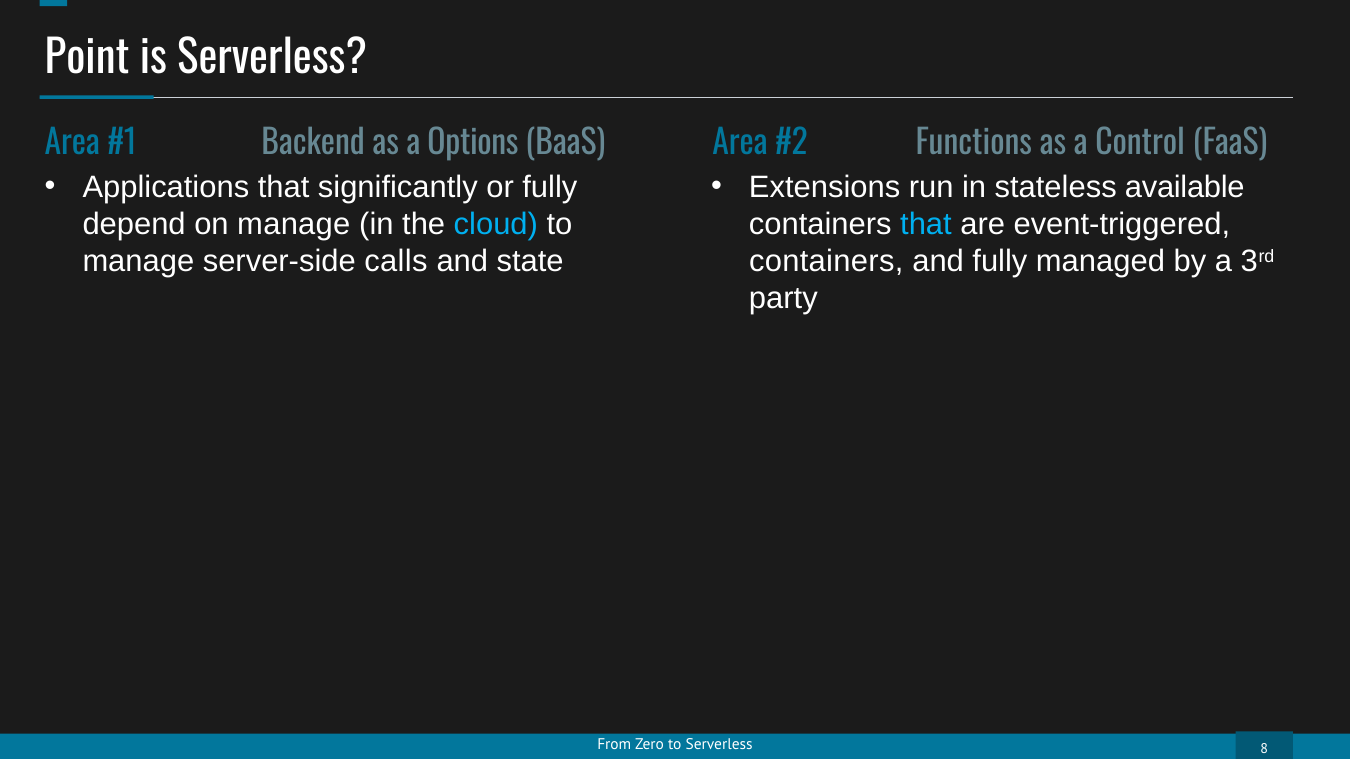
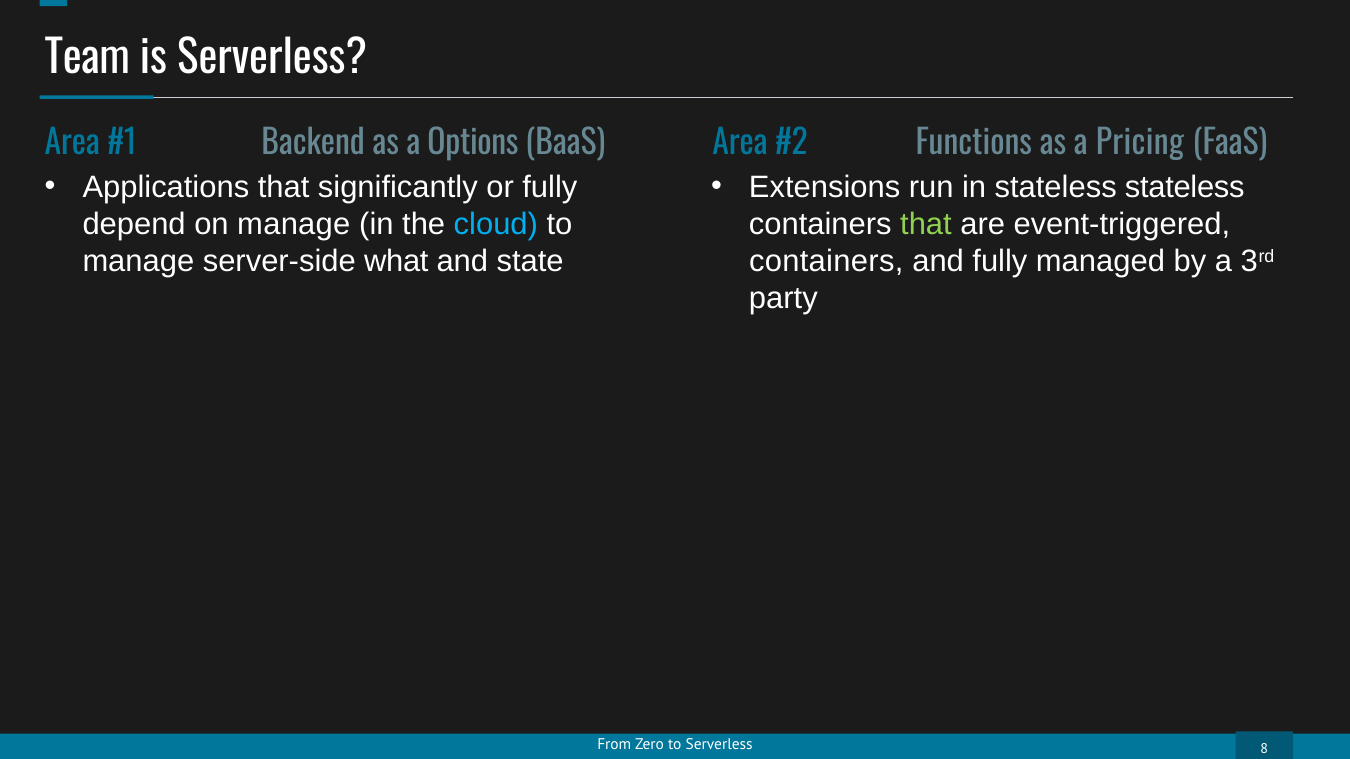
Point: Point -> Team
Control: Control -> Pricing
stateless available: available -> stateless
that at (926, 224) colour: light blue -> light green
calls: calls -> what
